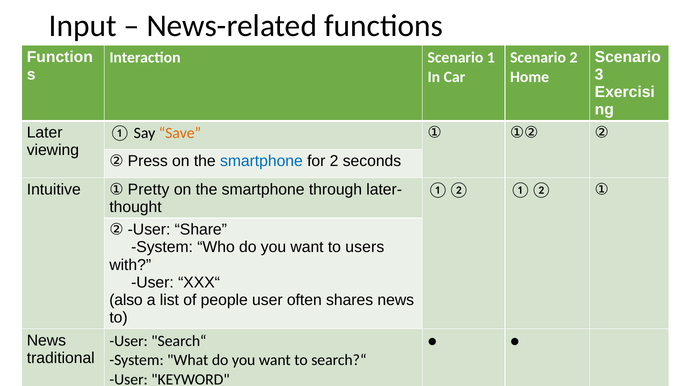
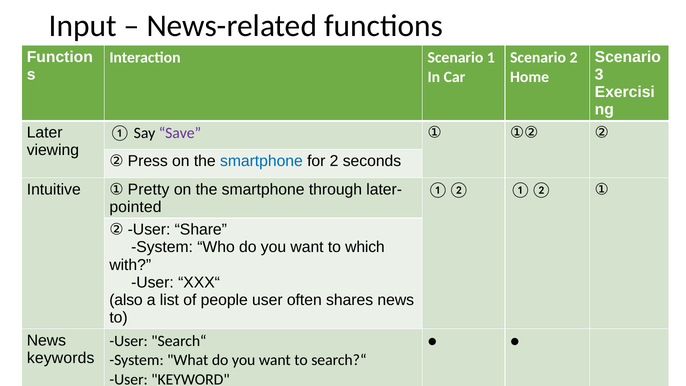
Save colour: orange -> purple
thought: thought -> pointed
users: users -> which
traditional: traditional -> keywords
